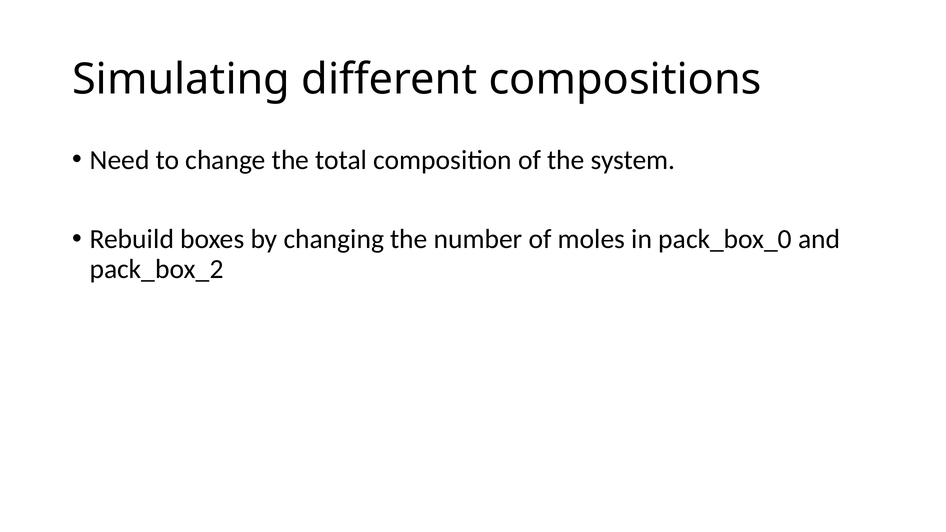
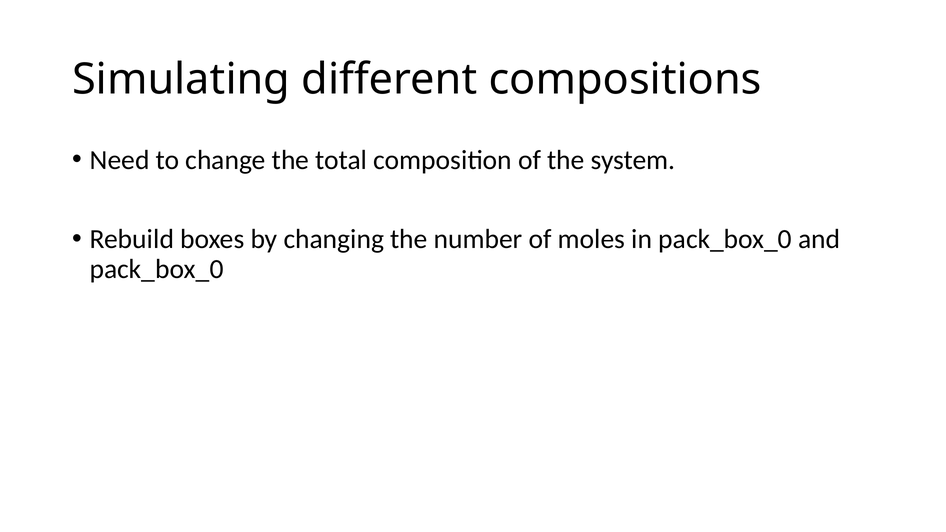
pack_box_2 at (157, 269): pack_box_2 -> pack_box_0
